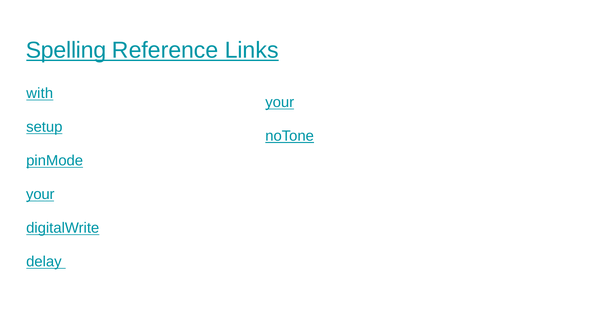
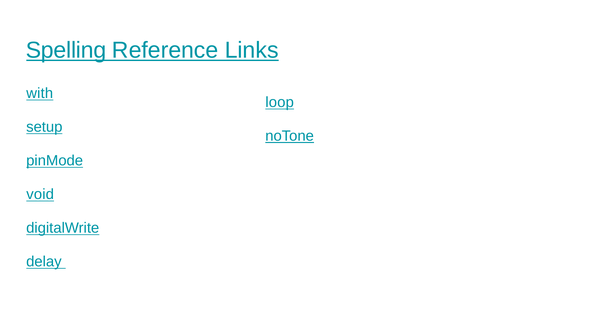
your at (280, 102): your -> loop
your at (40, 194): your -> void
